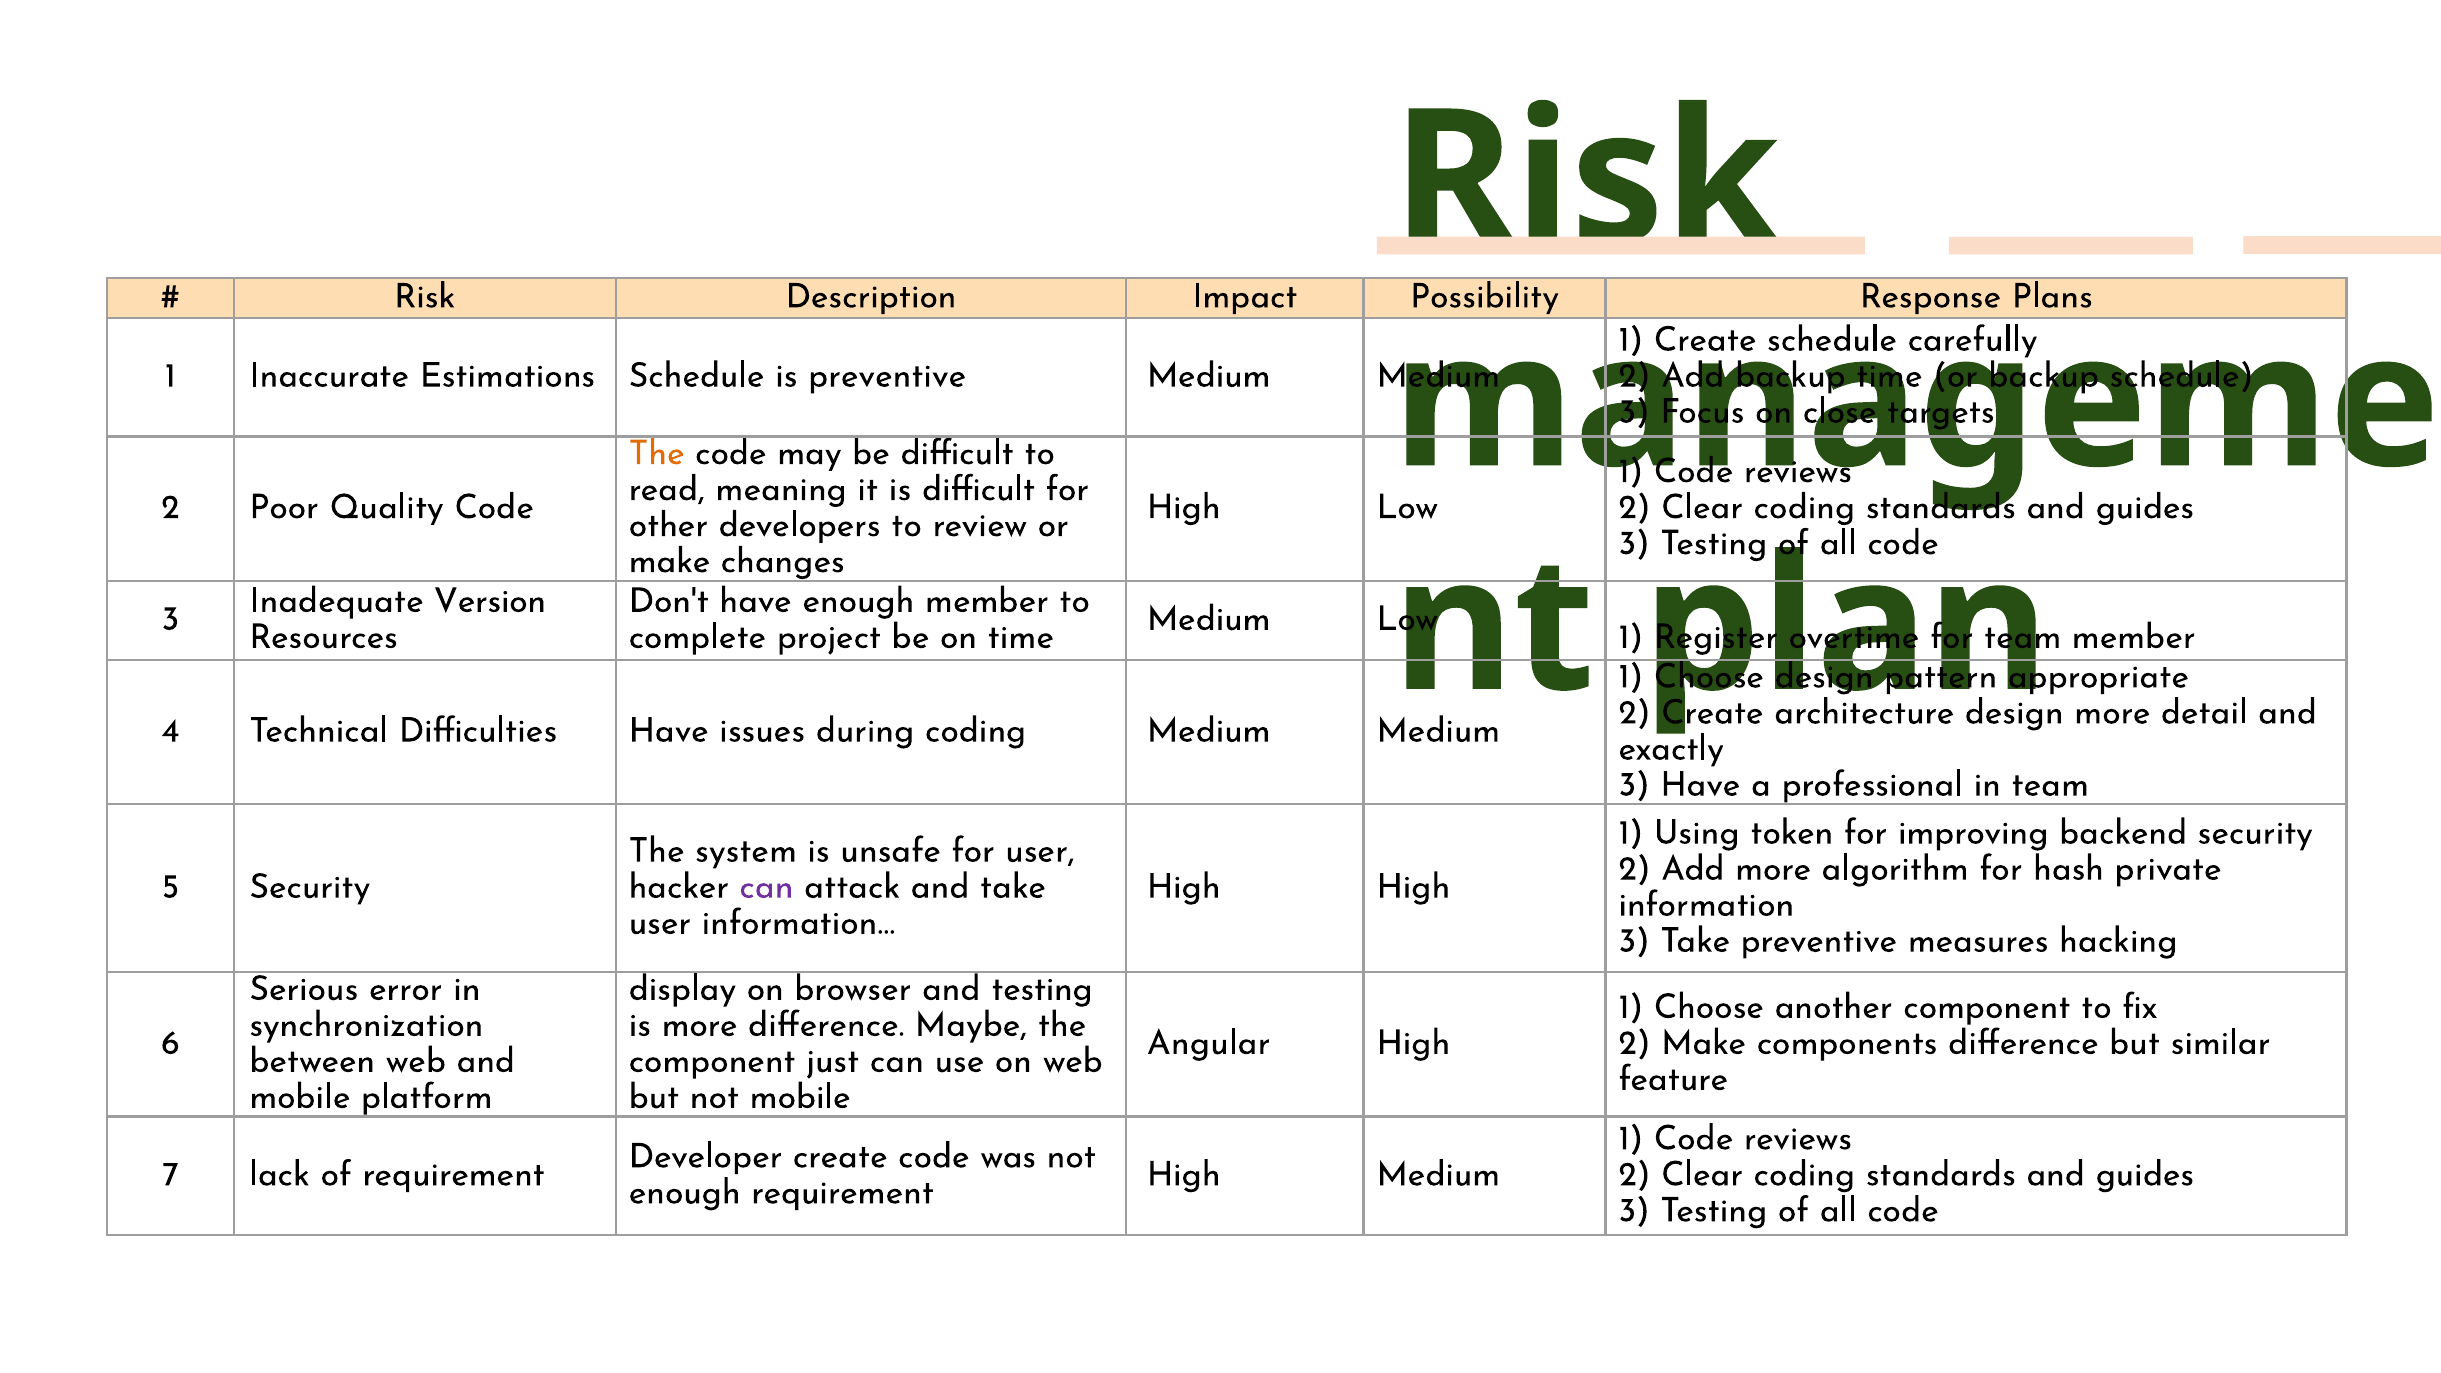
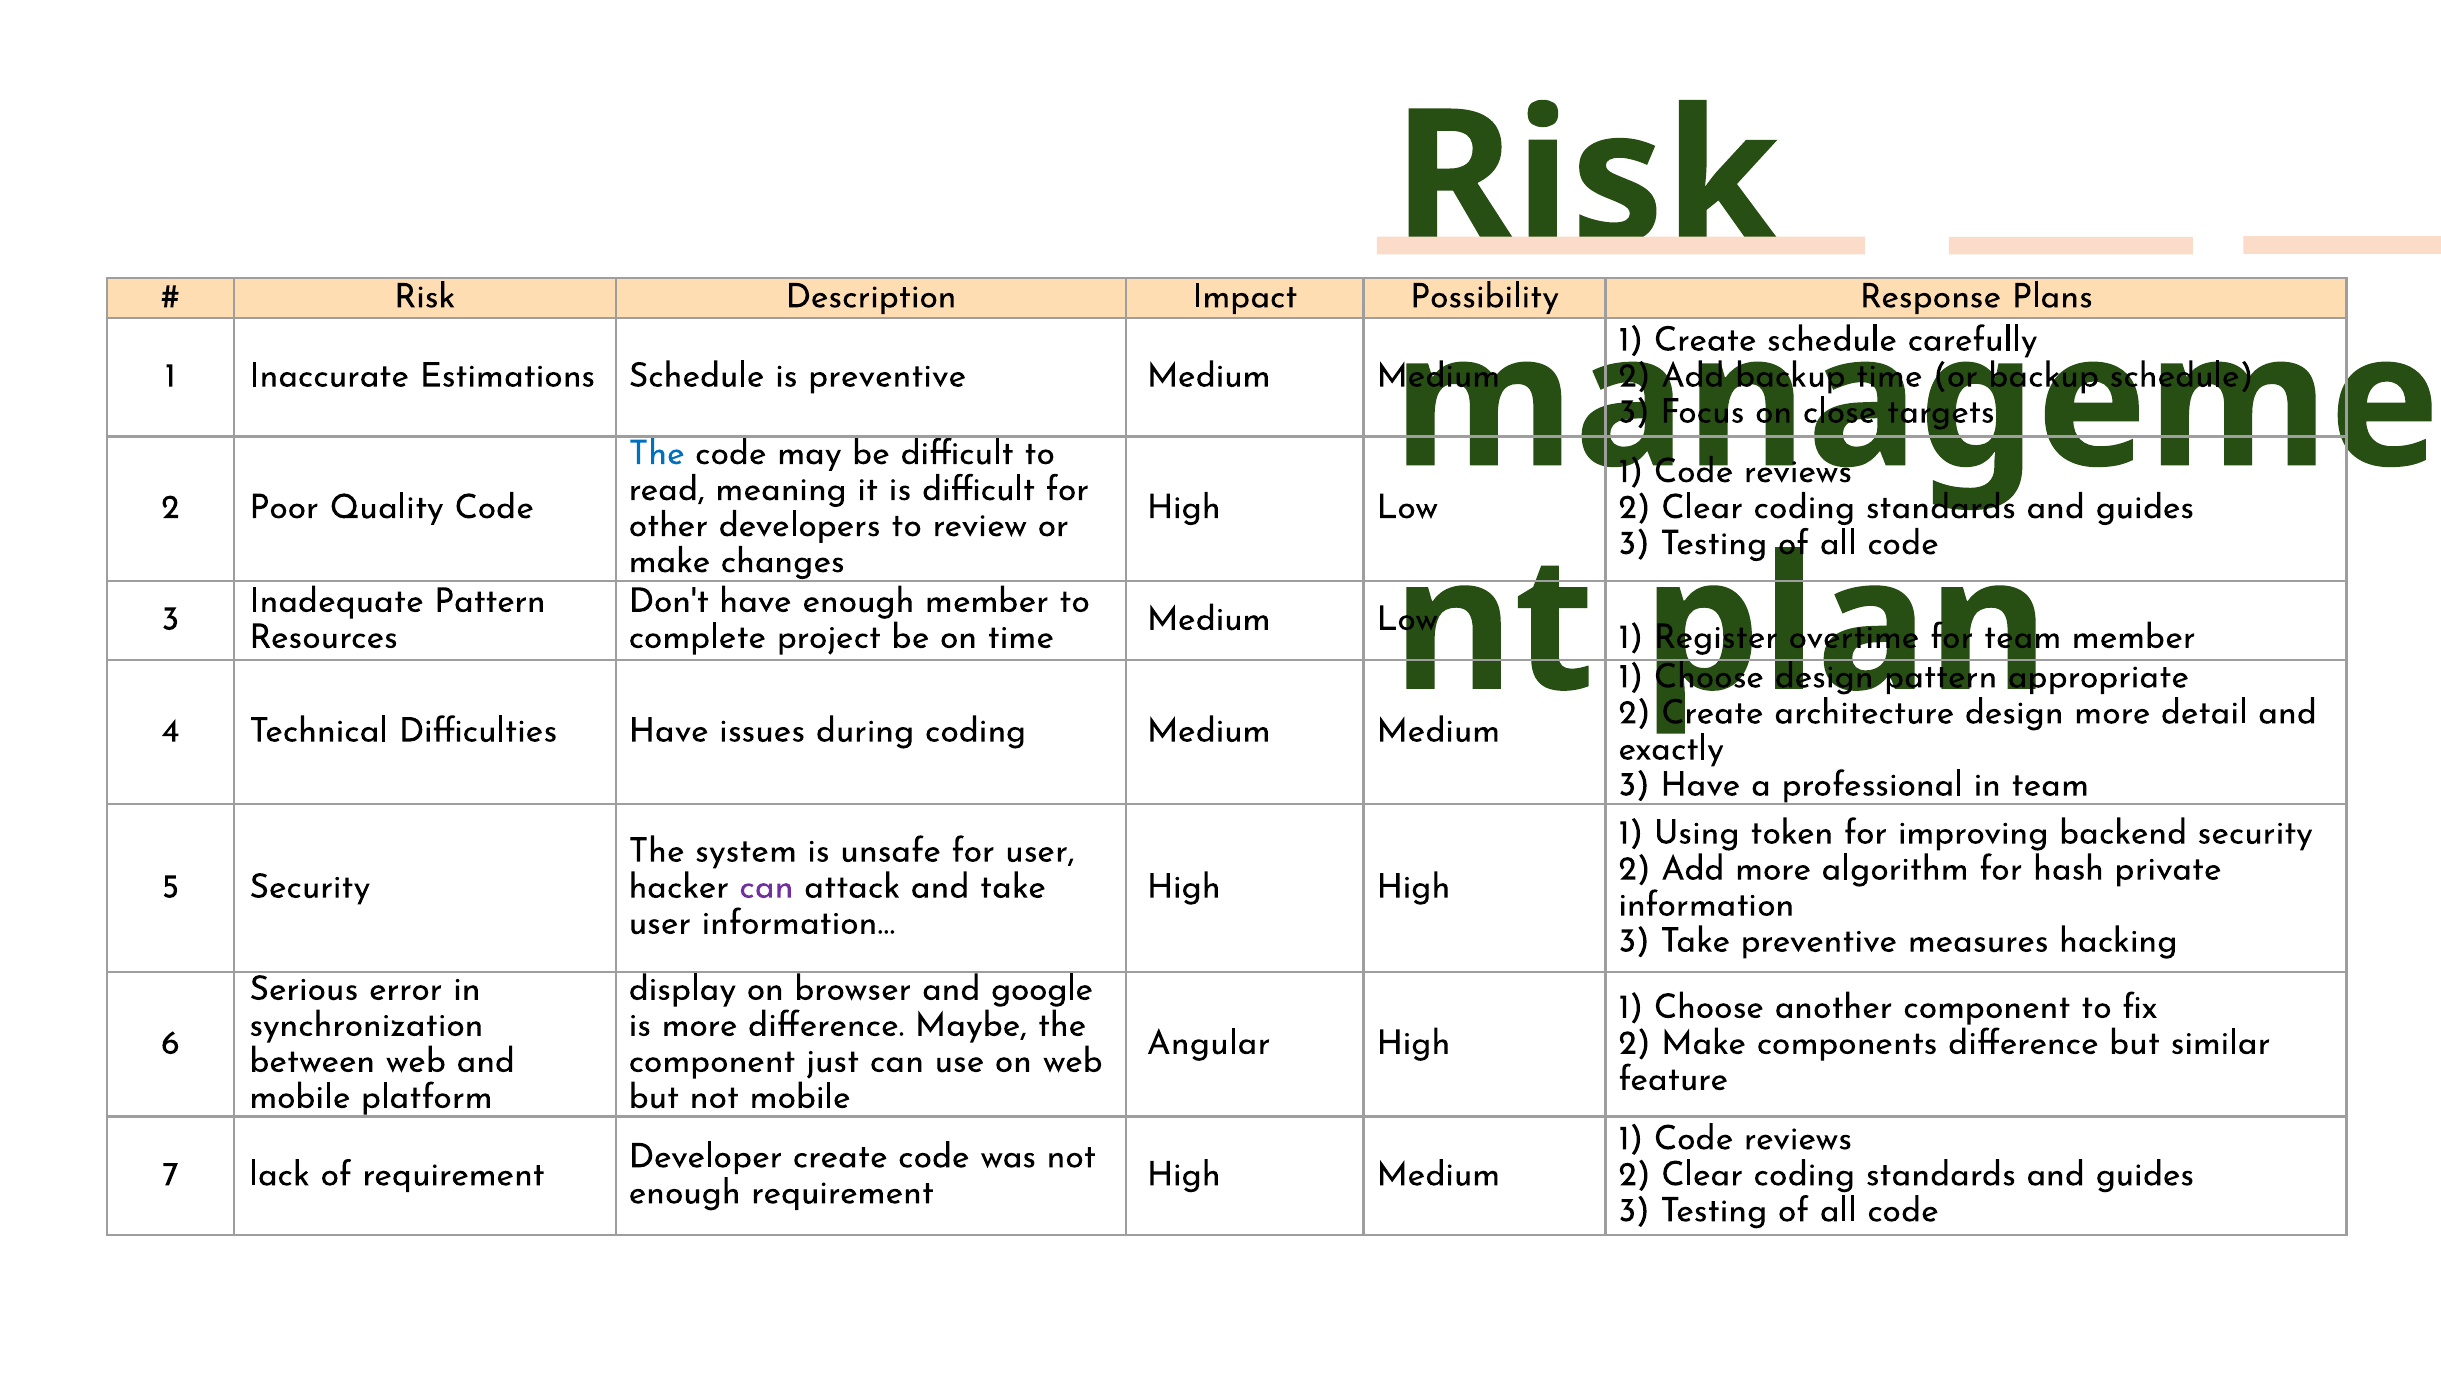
The at (657, 453) colour: orange -> blue
Inadequate Version: Version -> Pattern
and testing: testing -> google
